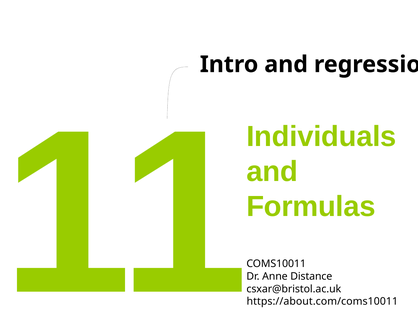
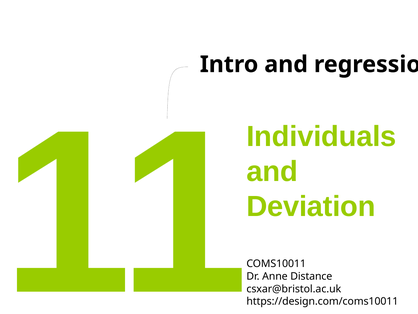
Formulas: Formulas -> Deviation
https://about.com/coms10011: https://about.com/coms10011 -> https://design.com/coms10011
